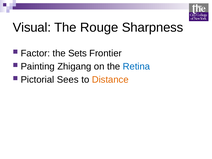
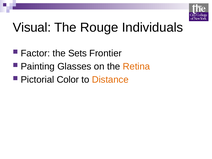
Sharpness: Sharpness -> Individuals
Zhigang: Zhigang -> Glasses
Retina colour: blue -> orange
Sees: Sees -> Color
